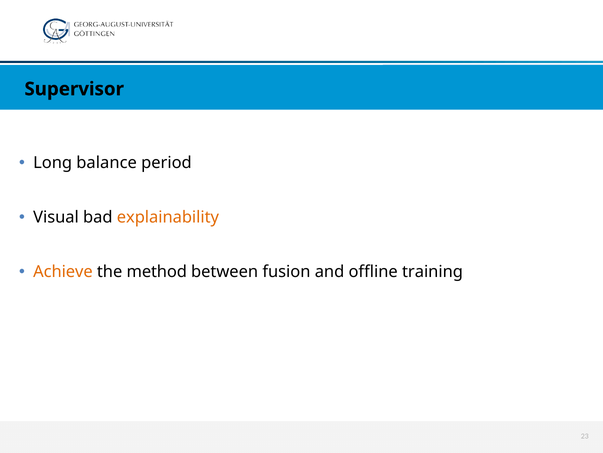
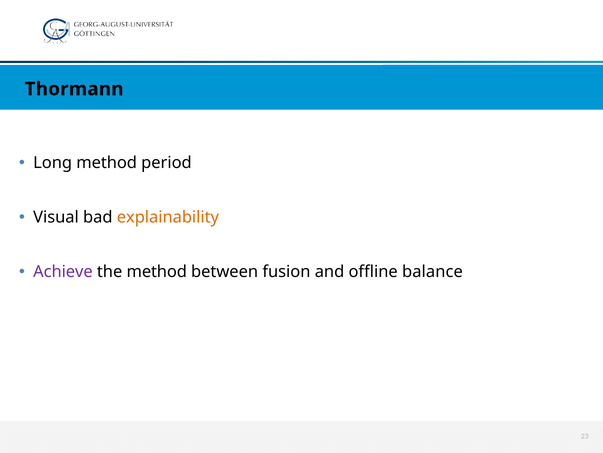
Supervisor: Supervisor -> Thormann
Long balance: balance -> method
Achieve colour: orange -> purple
training: training -> balance
